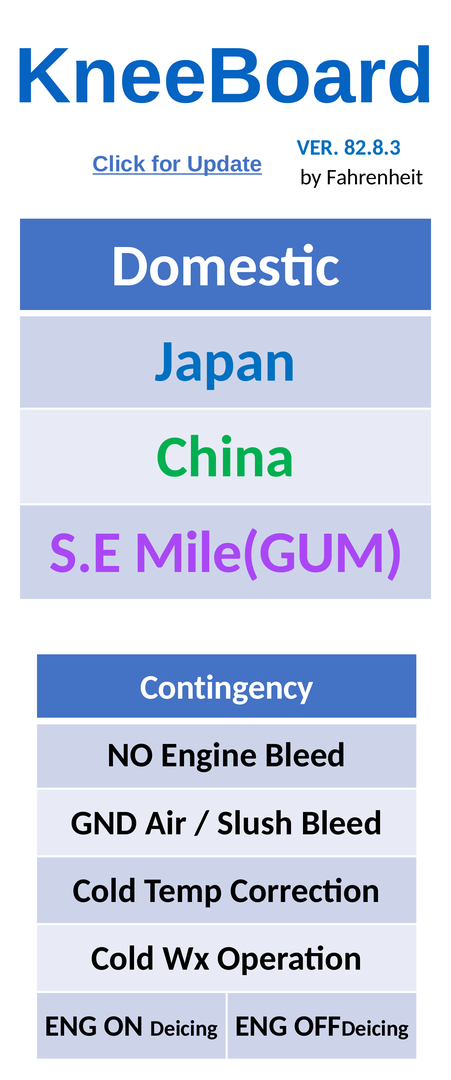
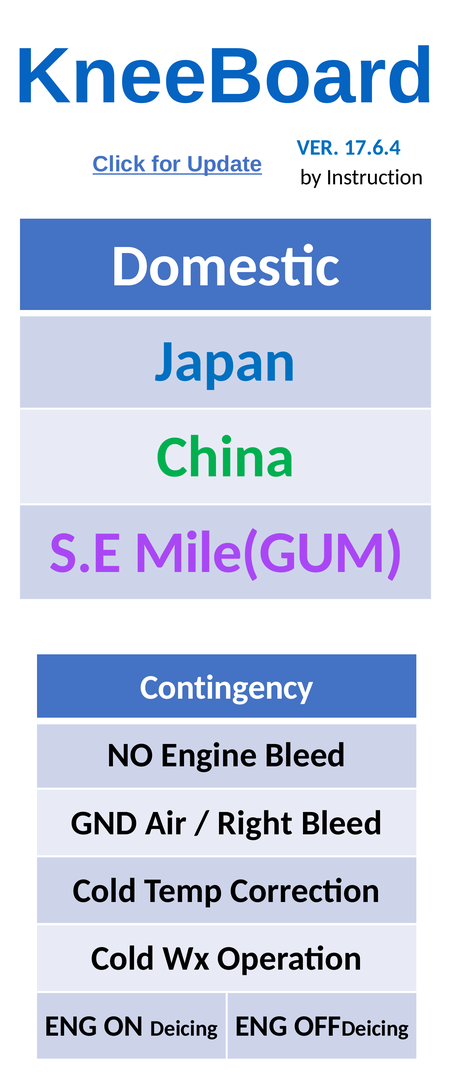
82.8.3: 82.8.3 -> 17.6.4
Fahrenheit: Fahrenheit -> Instruction
Slush: Slush -> Right
